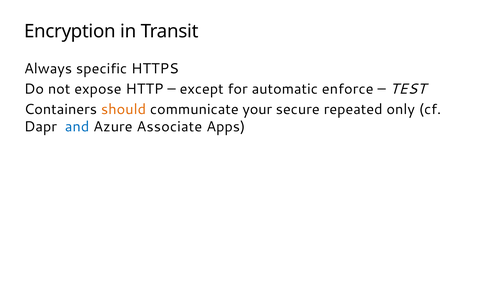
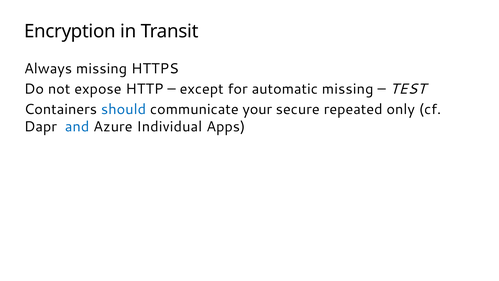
Always specific: specific -> missing
automatic enforce: enforce -> missing
should colour: orange -> blue
Associate: Associate -> Individual
